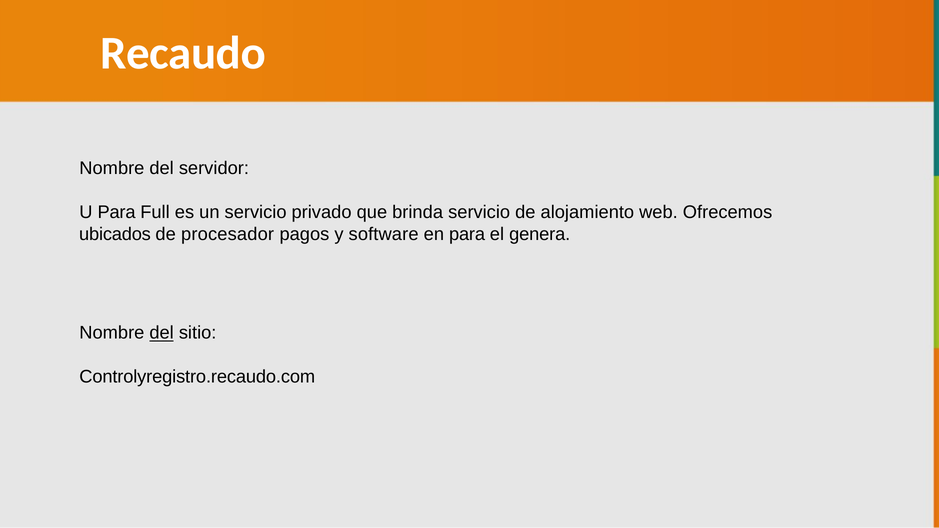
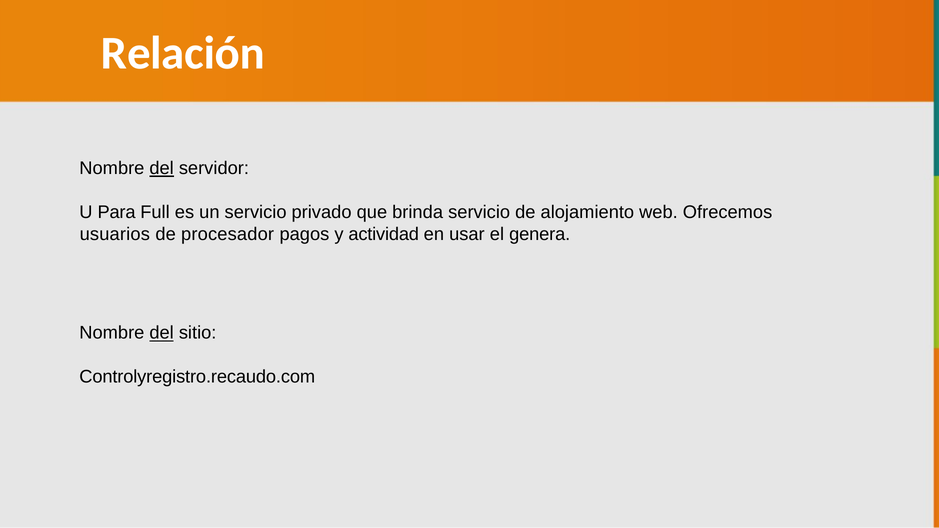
Recaudo: Recaudo -> Relación
del at (162, 168) underline: none -> present
ubicados: ubicados -> usuarios
software: software -> actividad
en para: para -> usar
